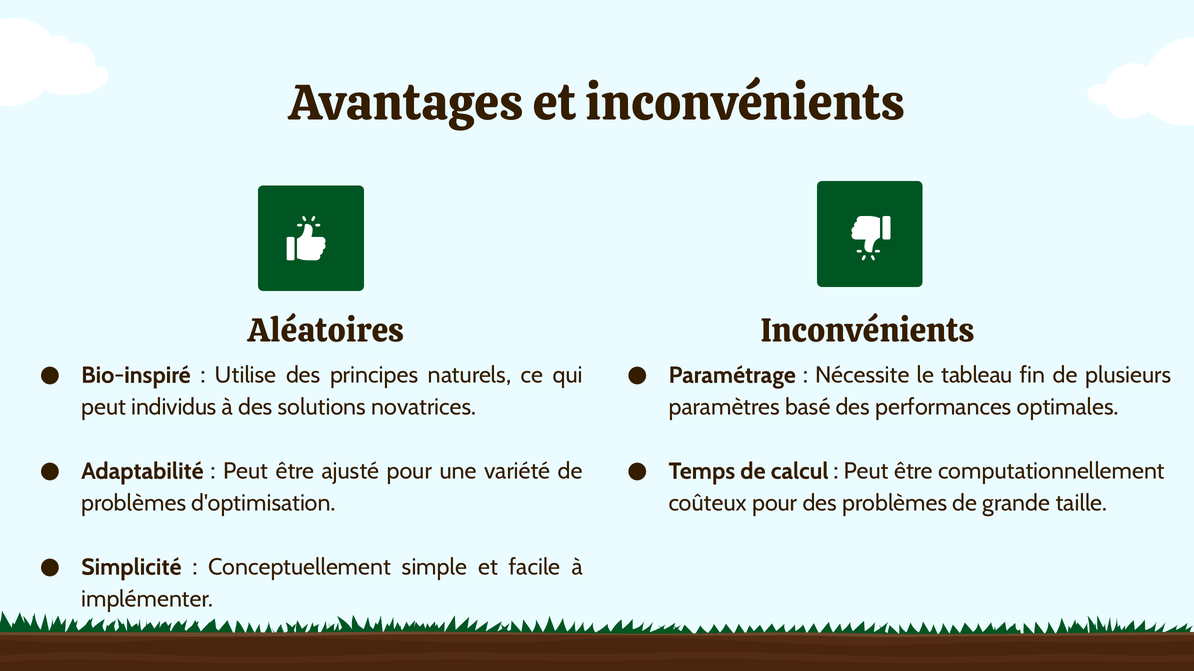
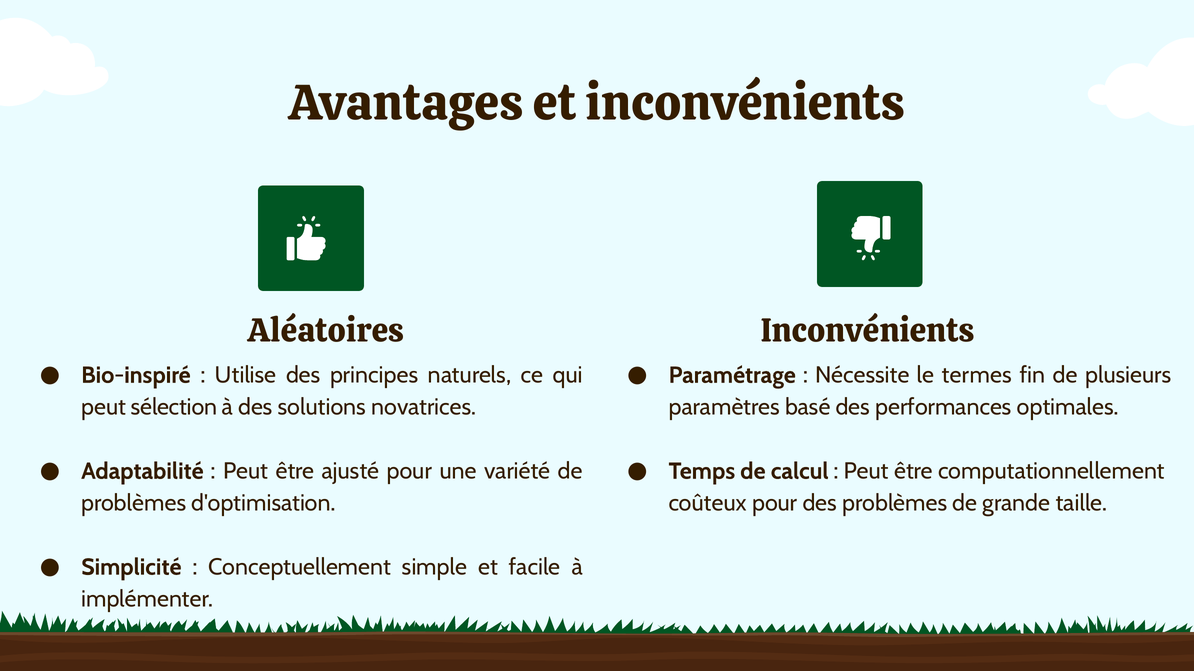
tableau: tableau -> termes
individus: individus -> sélection
